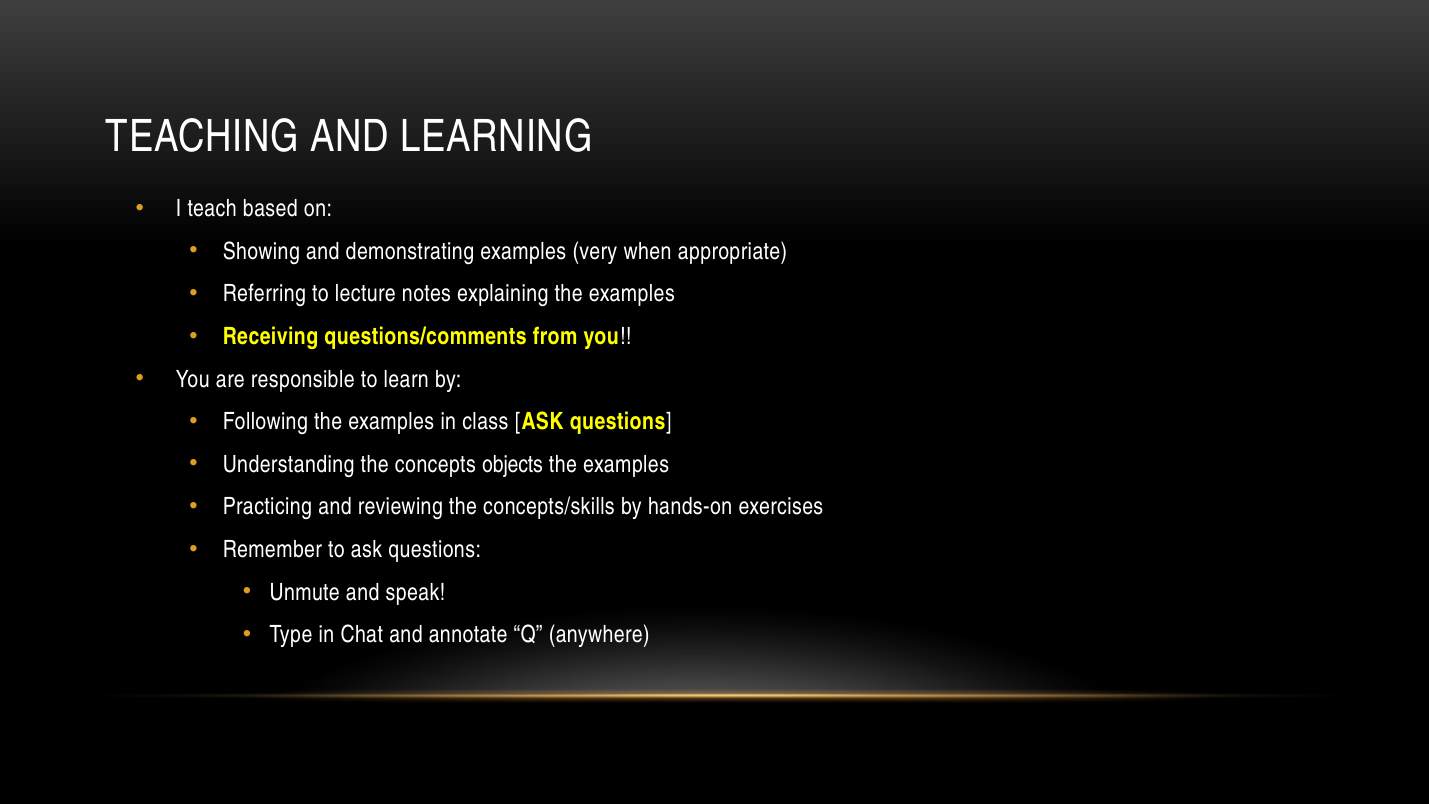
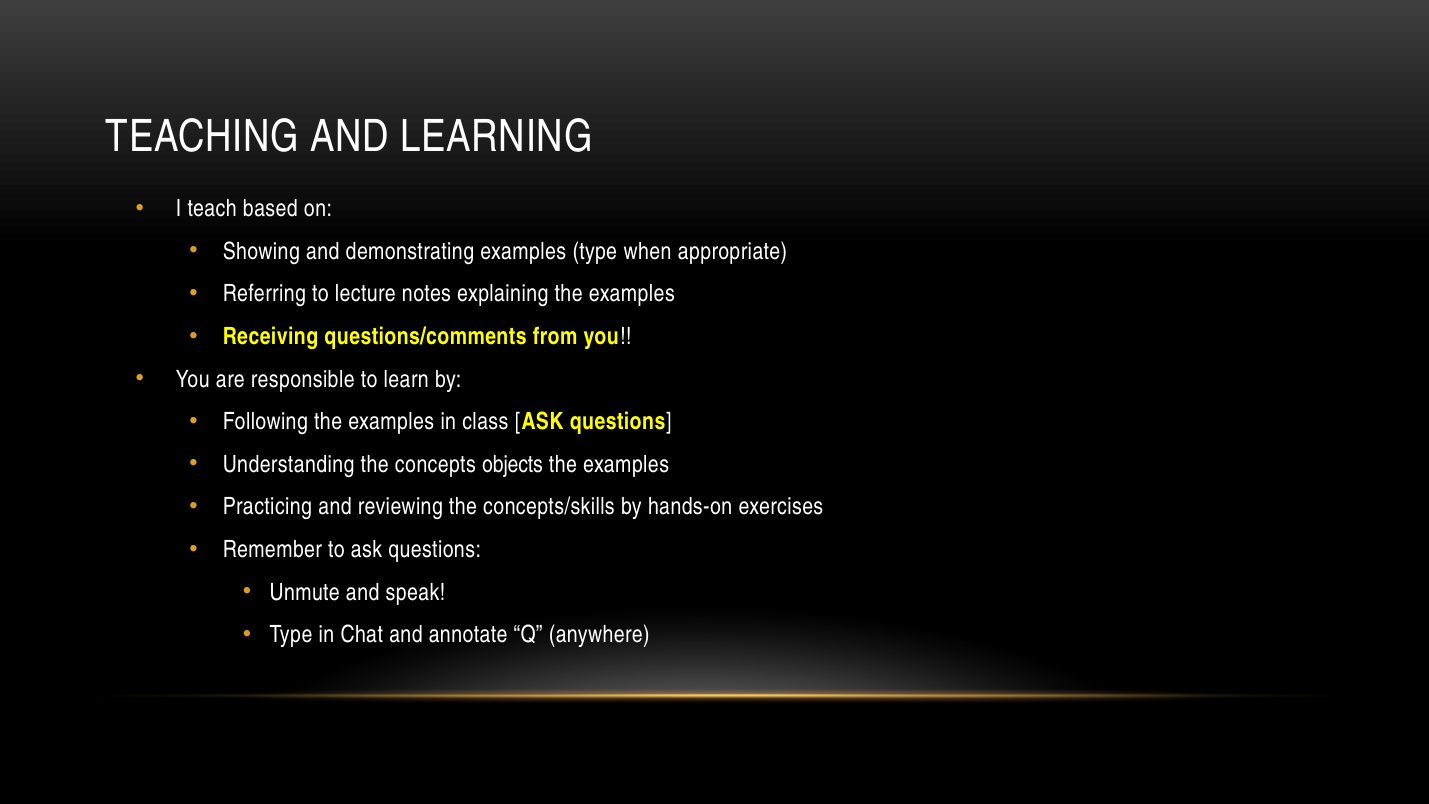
examples very: very -> type
